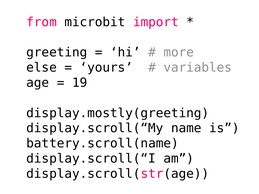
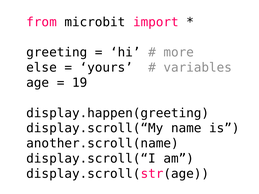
display.mostly(greeting: display.mostly(greeting -> display.happen(greeting
battery.scroll(name: battery.scroll(name -> another.scroll(name
